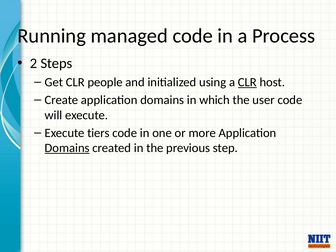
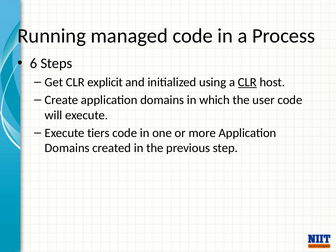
2: 2 -> 6
people: people -> explicit
Domains at (67, 148) underline: present -> none
